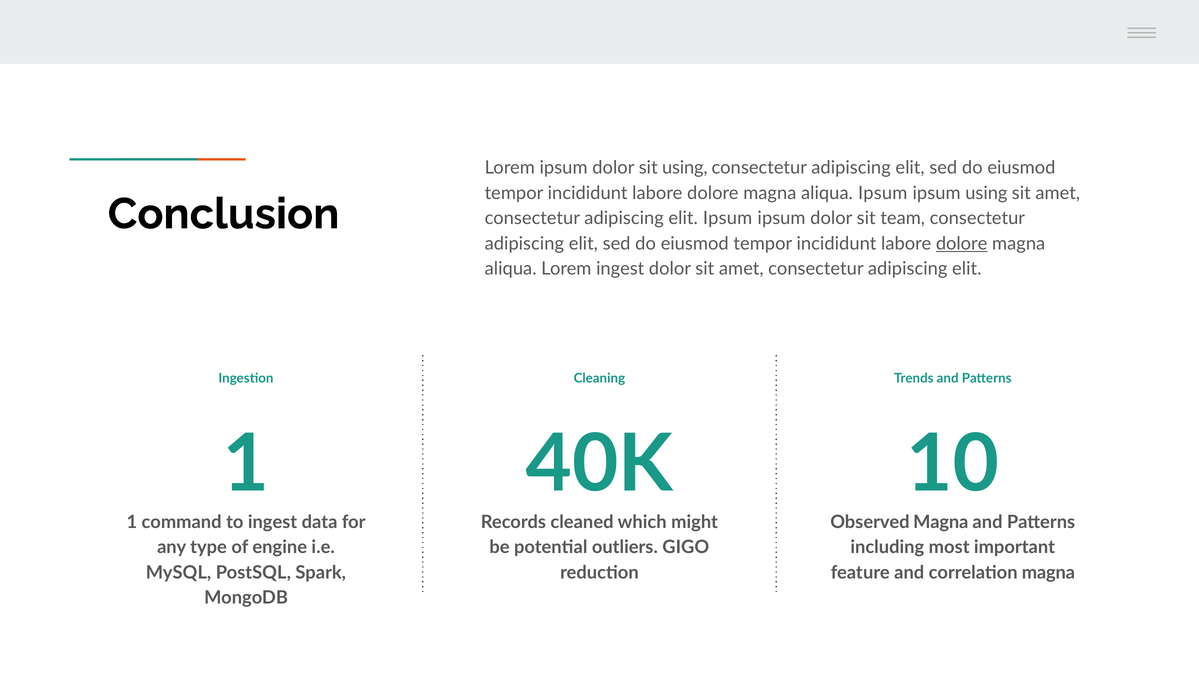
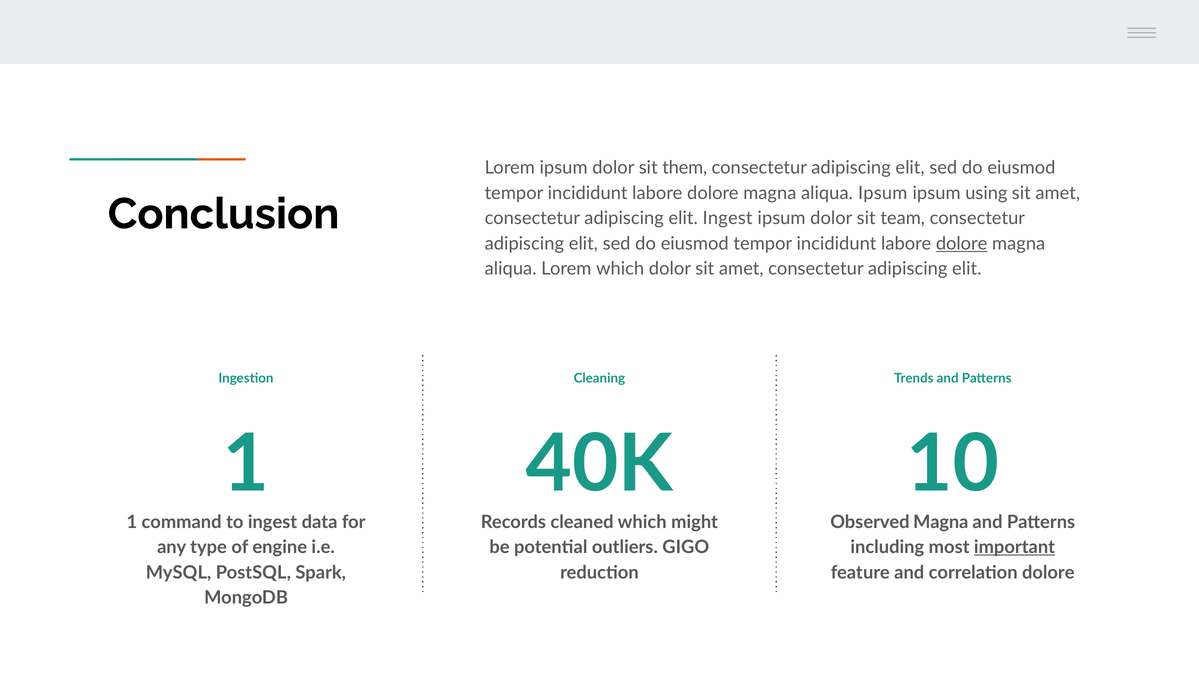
sit using: using -> them
elit Ipsum: Ipsum -> Ingest
Lorem ingest: ingest -> which
important underline: none -> present
correlation magna: magna -> dolore
